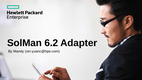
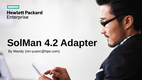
6.2: 6.2 -> 4.2
